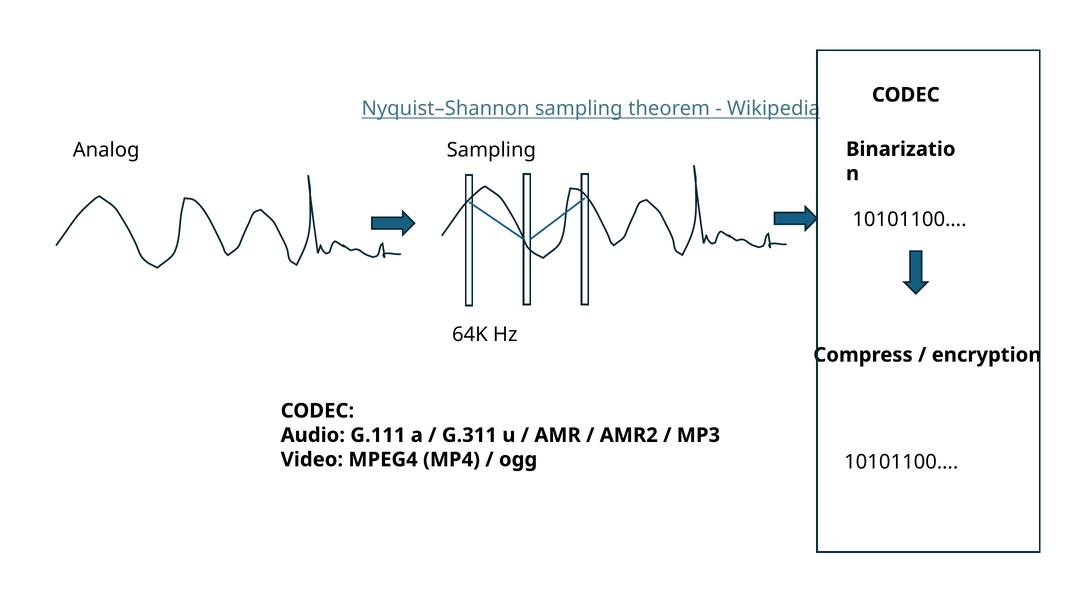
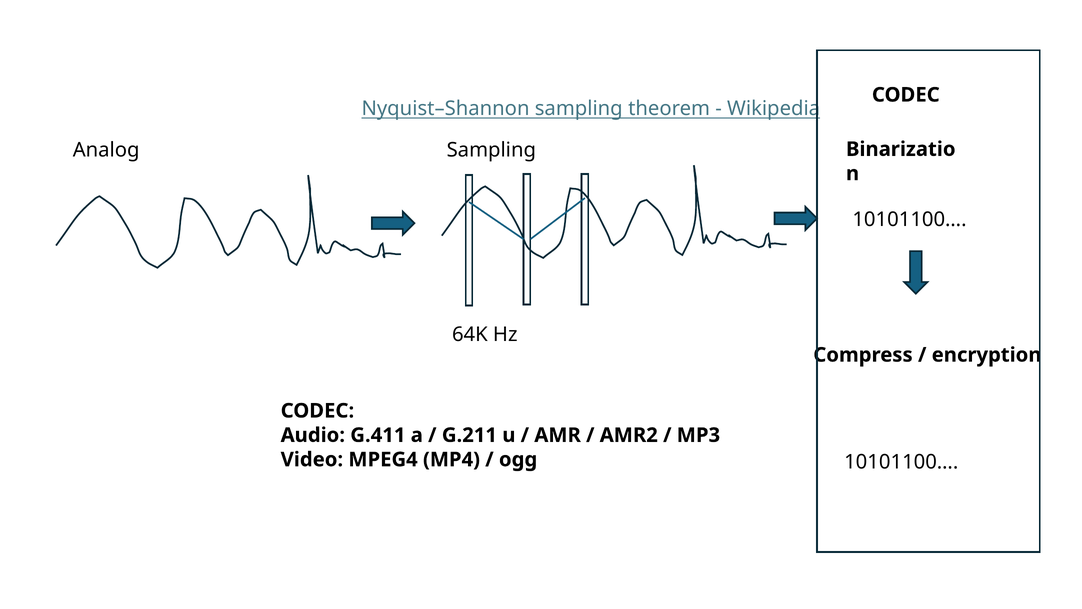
G.111: G.111 -> G.411
G.311: G.311 -> G.211
